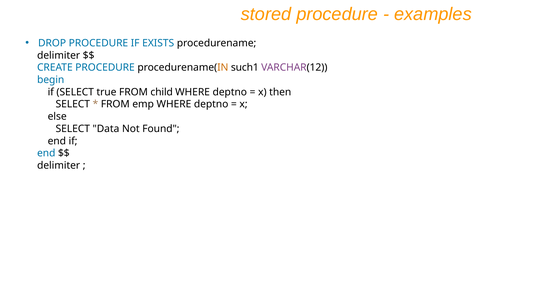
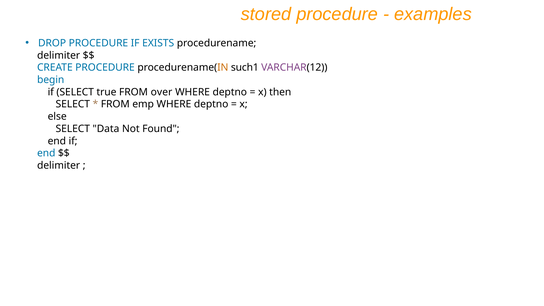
child: child -> over
